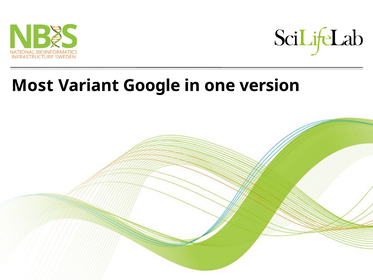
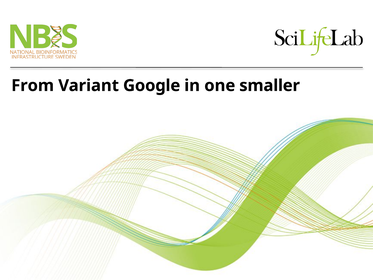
Most: Most -> From
version: version -> smaller
